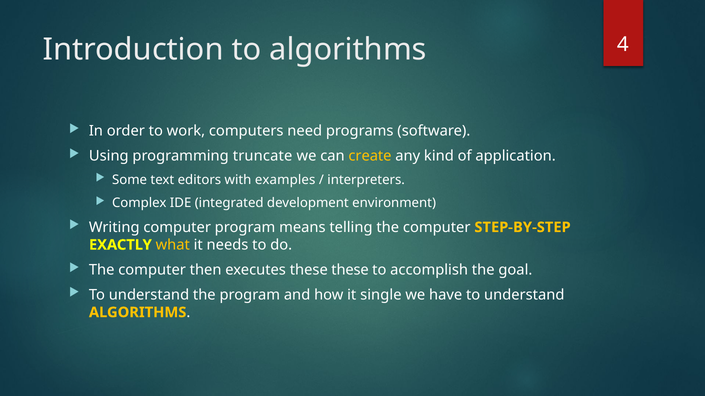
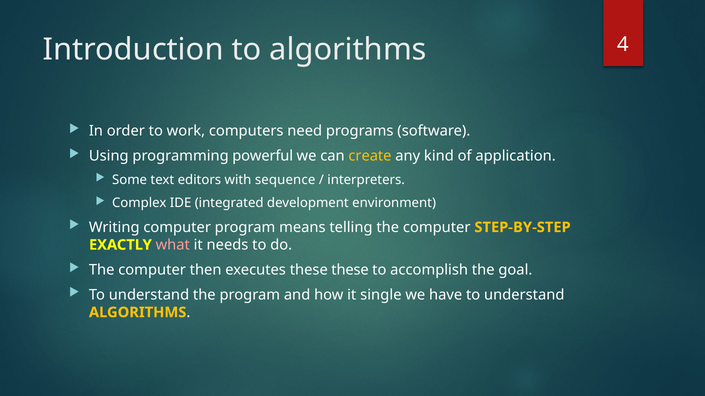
truncate: truncate -> powerful
examples: examples -> sequence
what colour: yellow -> pink
